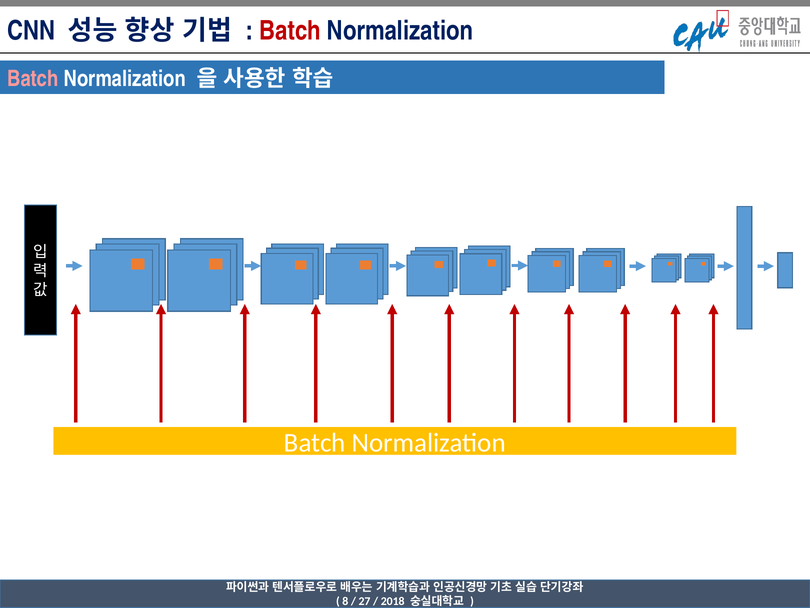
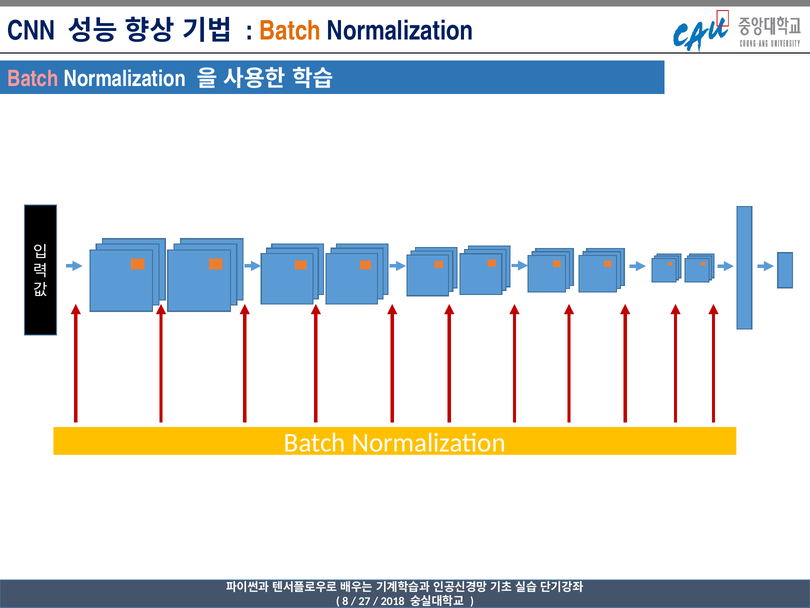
Batch at (290, 31) colour: red -> orange
